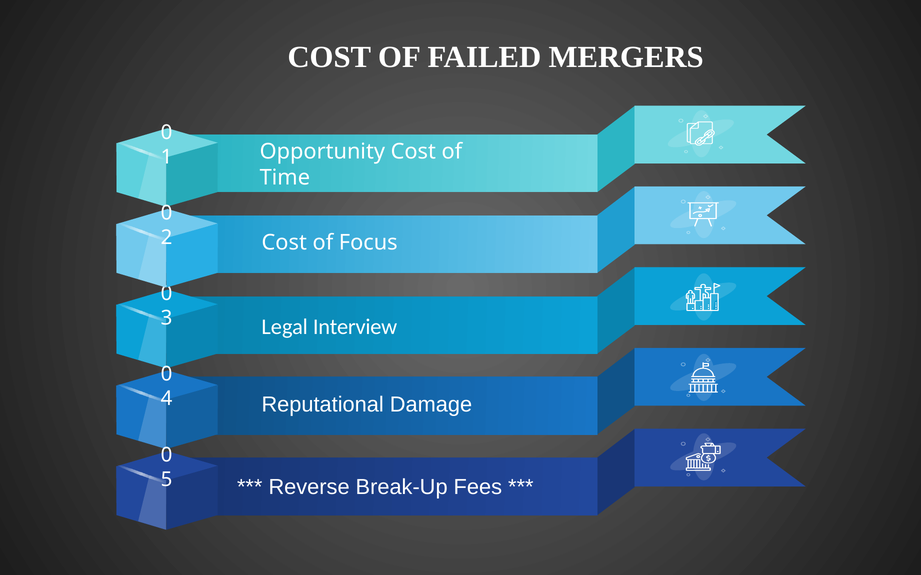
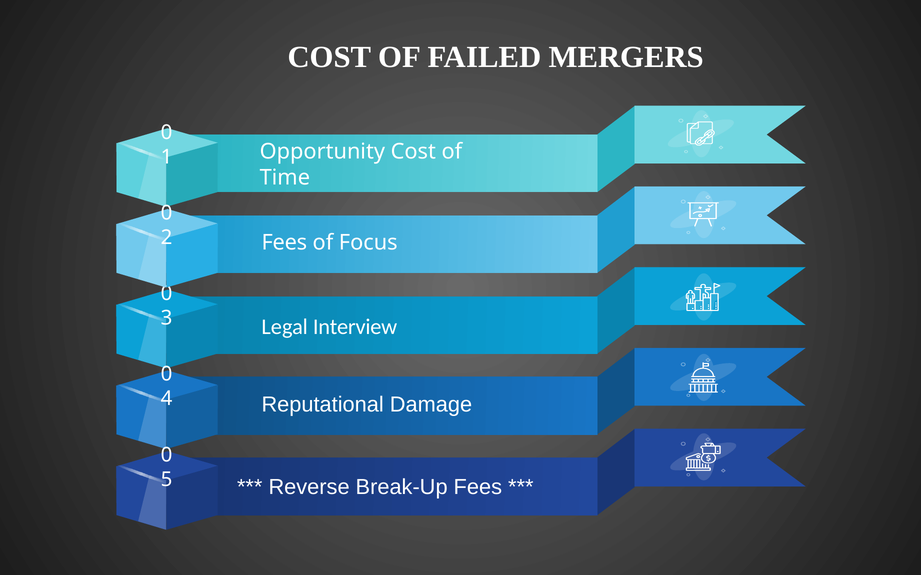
Cost at (284, 243): Cost -> Fees
